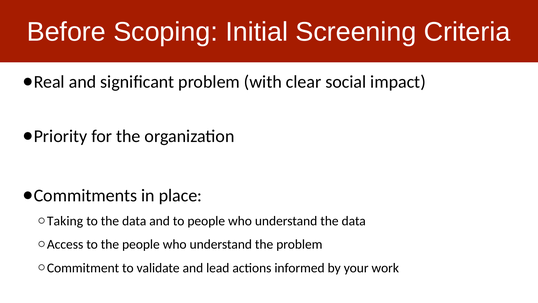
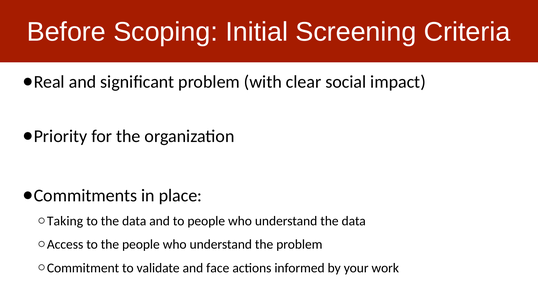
lead: lead -> face
